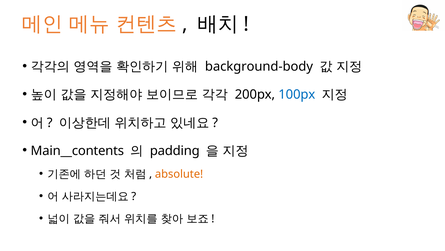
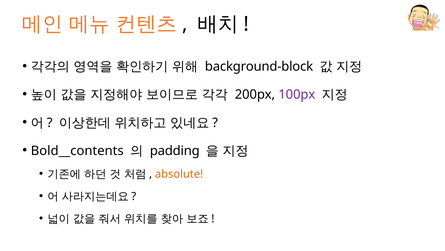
background-body: background-body -> background-block
100px colour: blue -> purple
Main__contents: Main__contents -> Bold__contents
